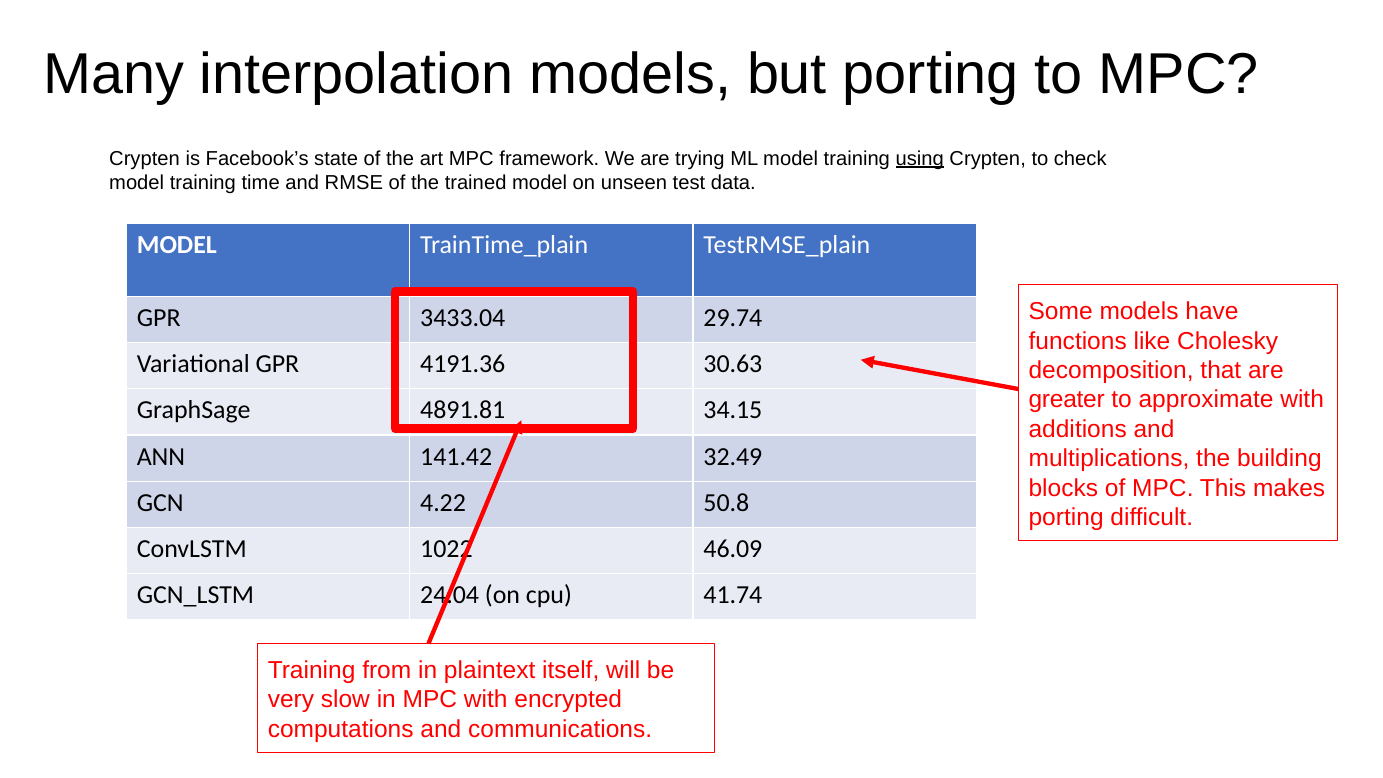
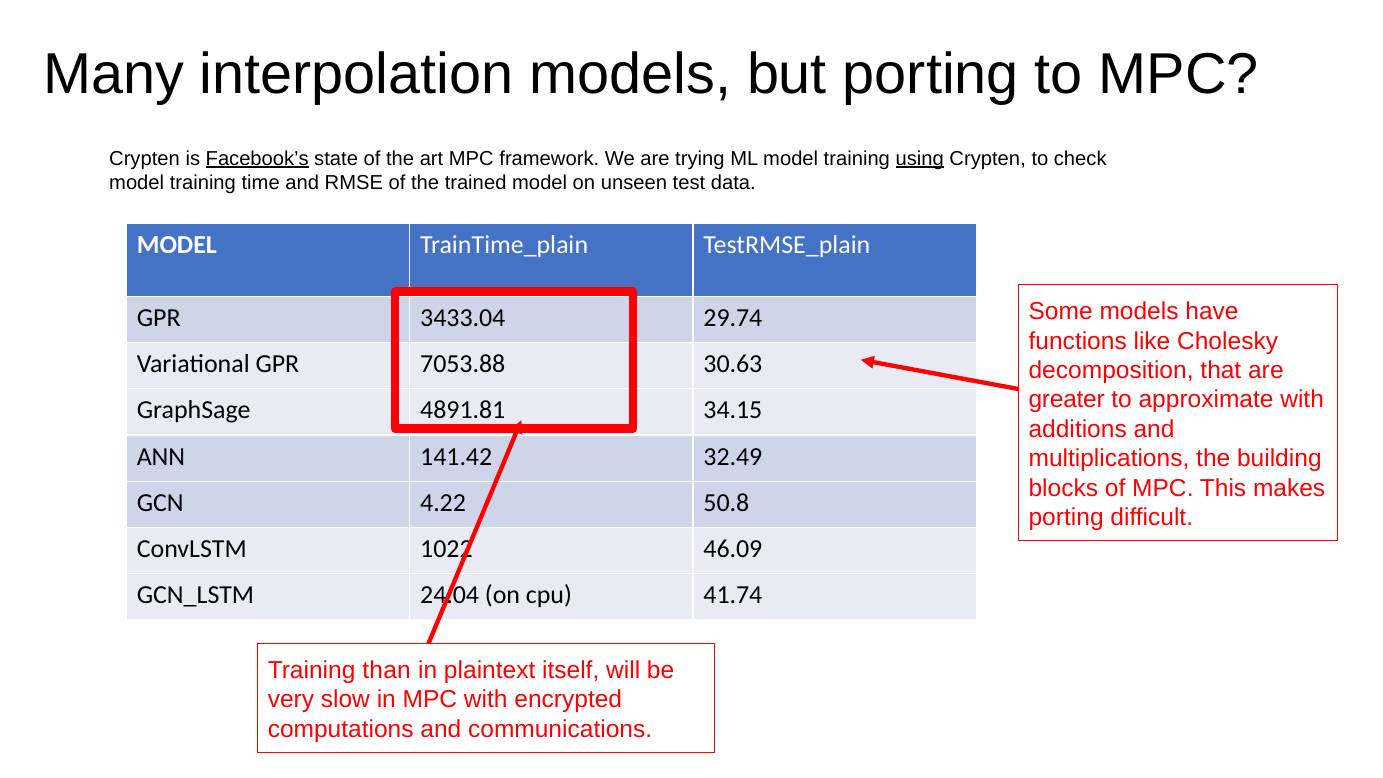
Facebook’s underline: none -> present
4191.36: 4191.36 -> 7053.88
from: from -> than
